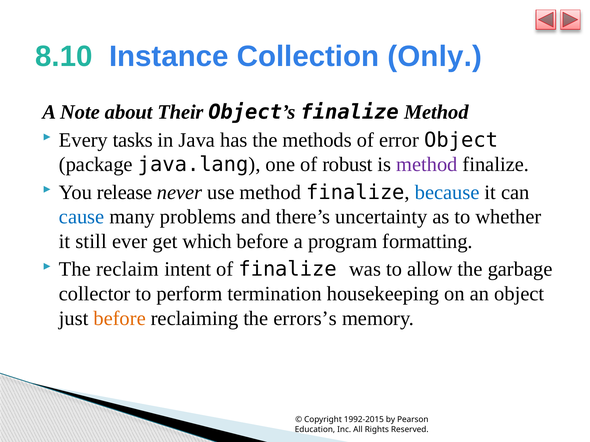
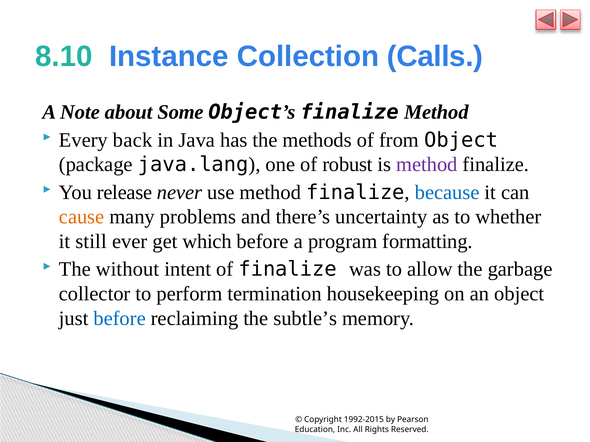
Only: Only -> Calls
Their: Their -> Some
tasks: tasks -> back
error: error -> from
cause colour: blue -> orange
reclaim: reclaim -> without
before at (120, 319) colour: orange -> blue
errors’s: errors’s -> subtle’s
